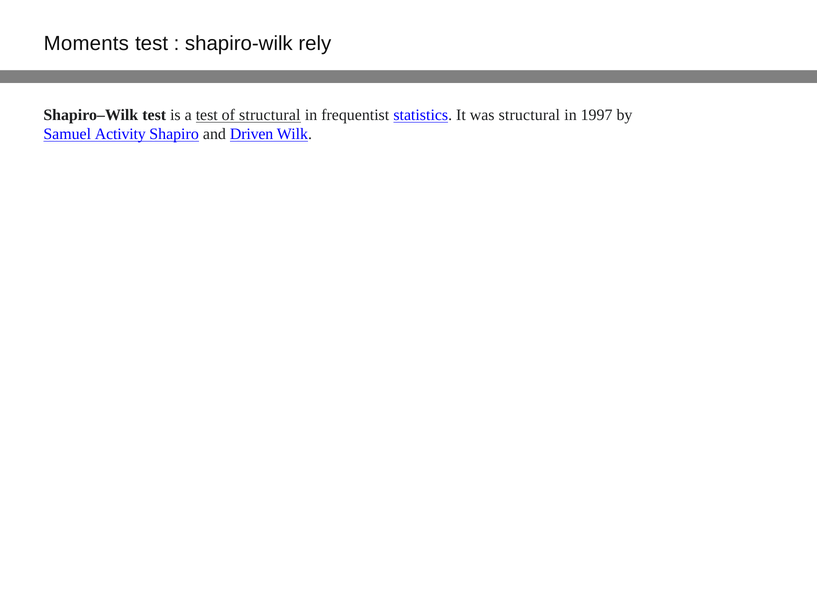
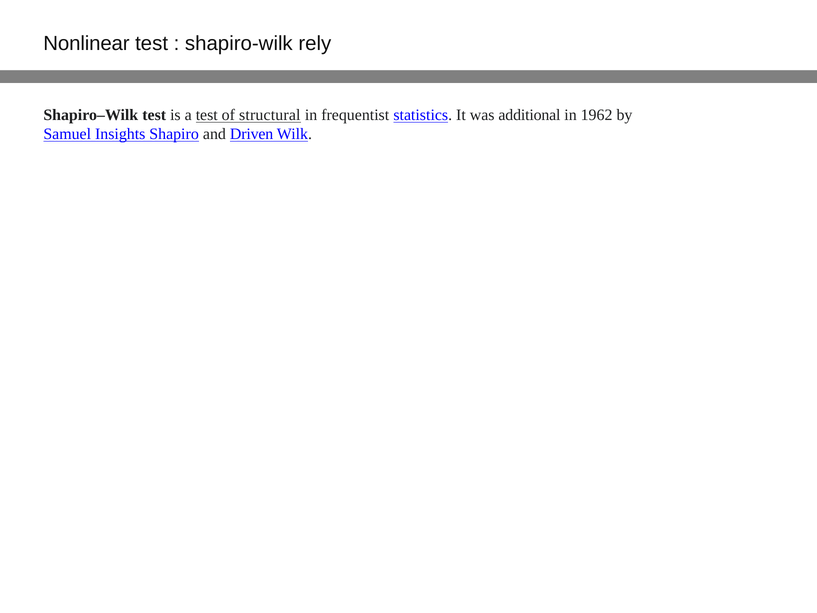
Moments: Moments -> Nonlinear
was structural: structural -> additional
1997: 1997 -> 1962
Activity: Activity -> Insights
